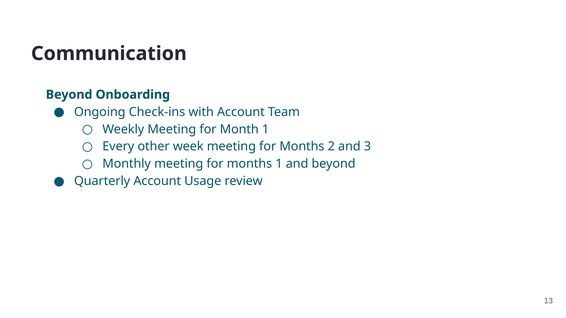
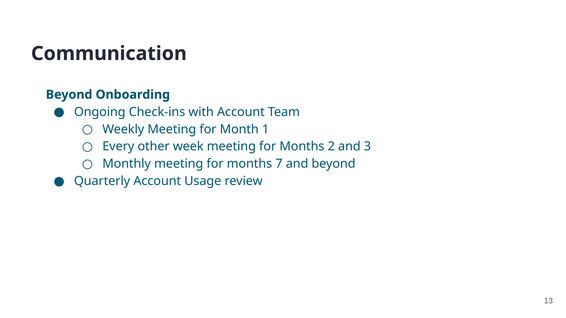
months 1: 1 -> 7
